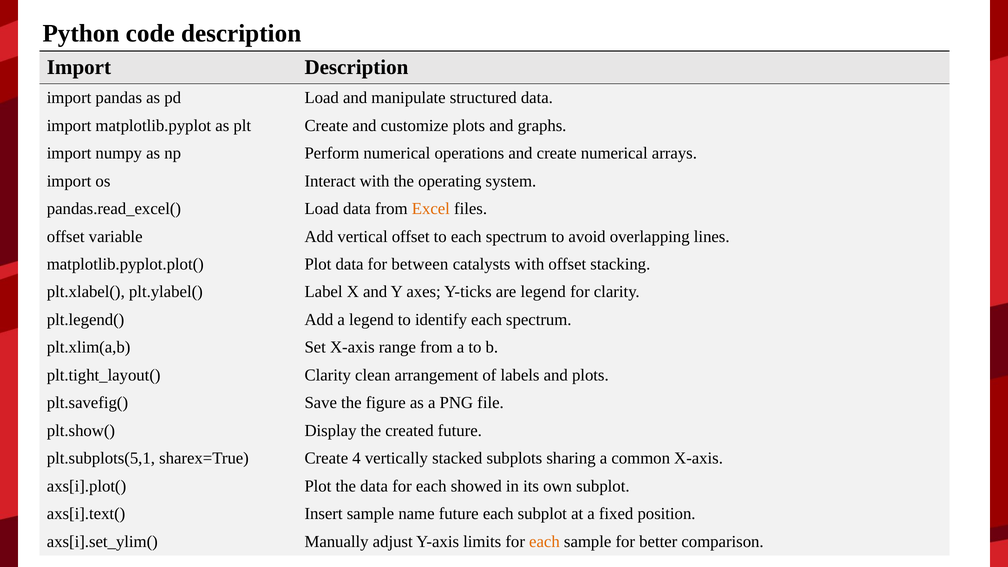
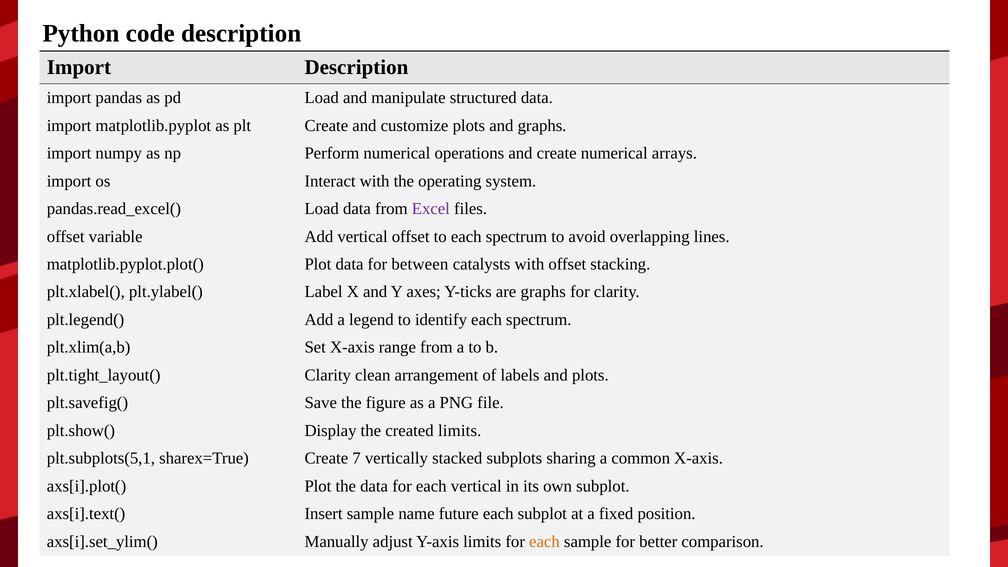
Excel colour: orange -> purple
are legend: legend -> graphs
created future: future -> limits
4: 4 -> 7
each showed: showed -> vertical
